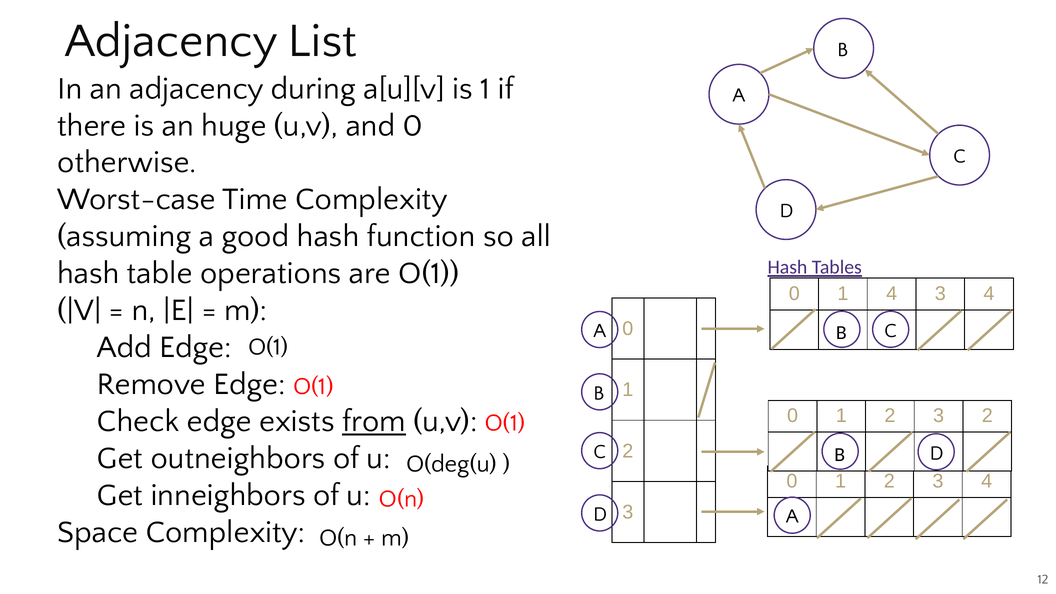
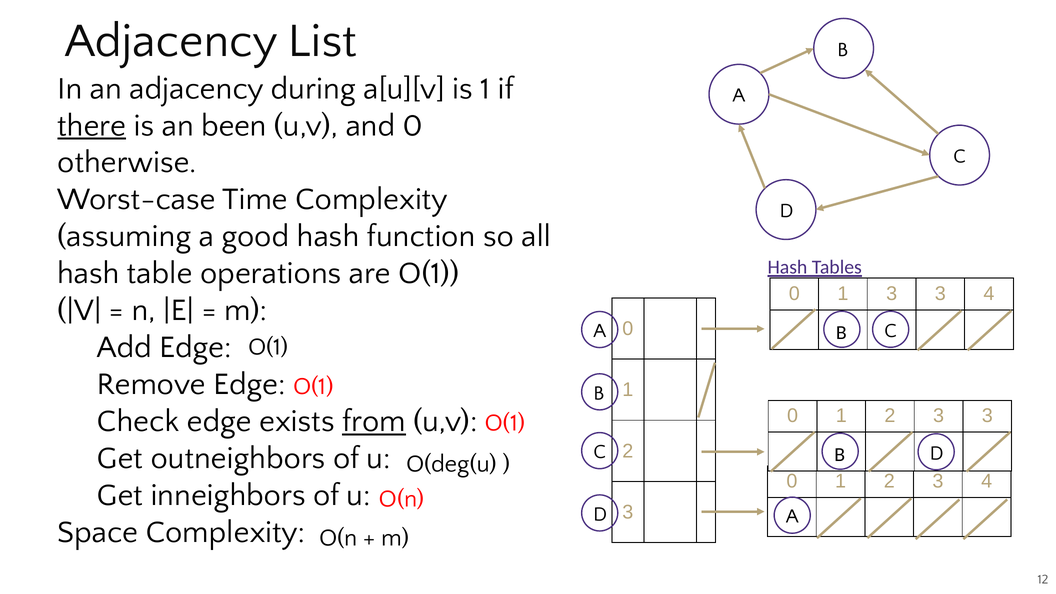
there underline: none -> present
huge: huge -> been
1 4: 4 -> 3
2 3 2: 2 -> 3
